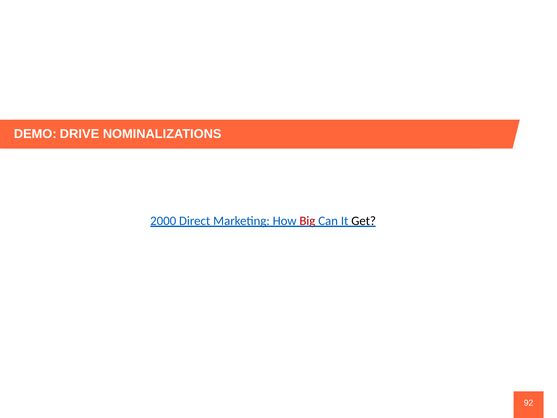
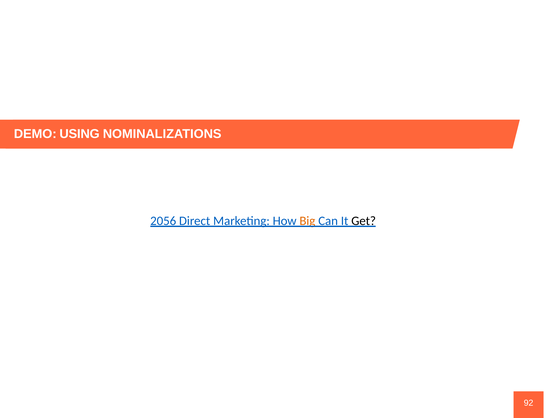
DRIVE: DRIVE -> USING
2000: 2000 -> 2056
Big colour: red -> orange
